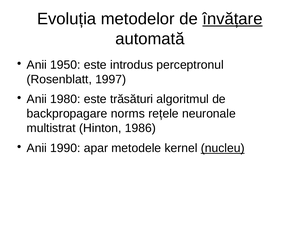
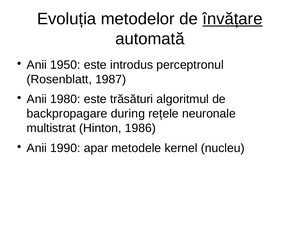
1997: 1997 -> 1987
norms: norms -> during
nucleu underline: present -> none
